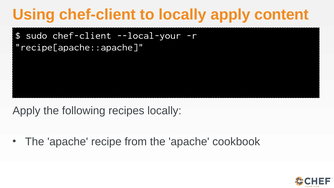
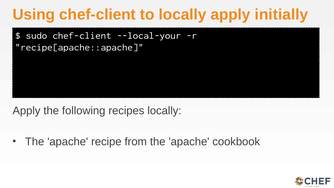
content: content -> initially
